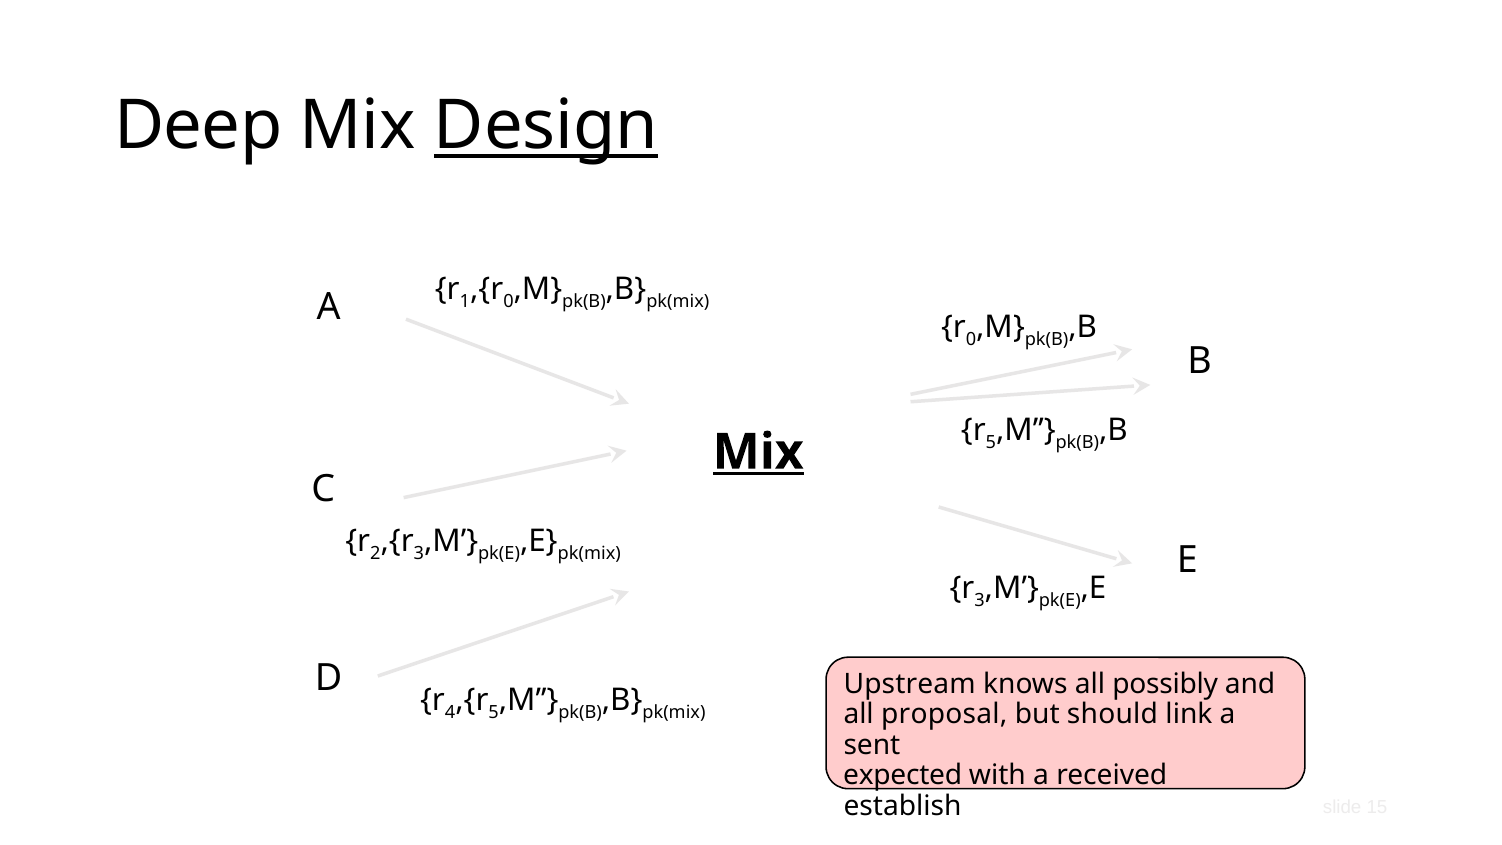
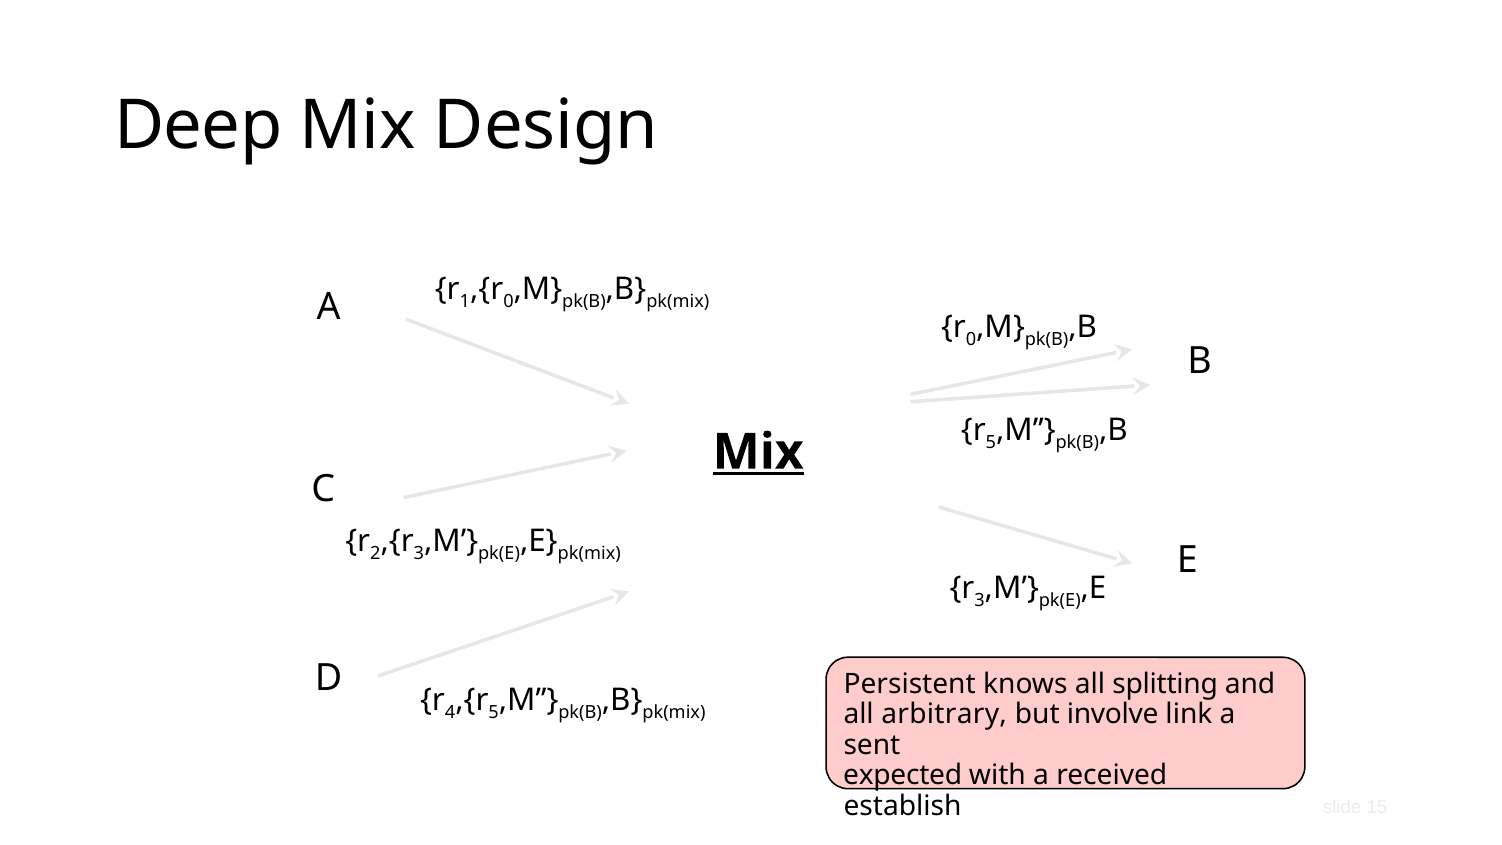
Design underline: present -> none
Upstream: Upstream -> Persistent
possibly: possibly -> splitting
proposal: proposal -> arbitrary
should: should -> involve
